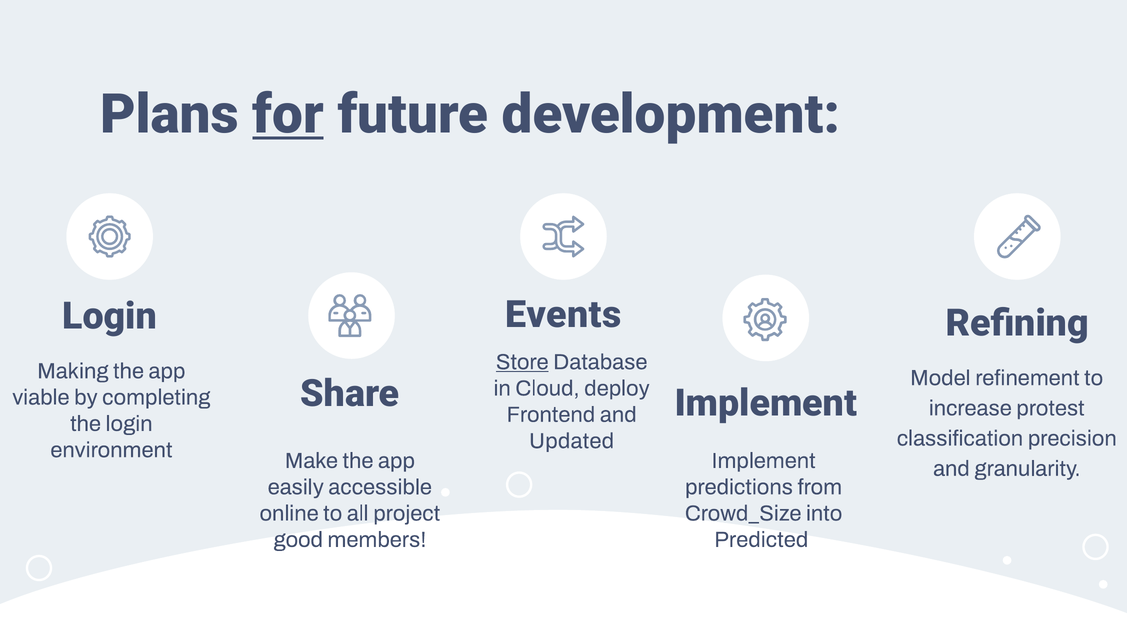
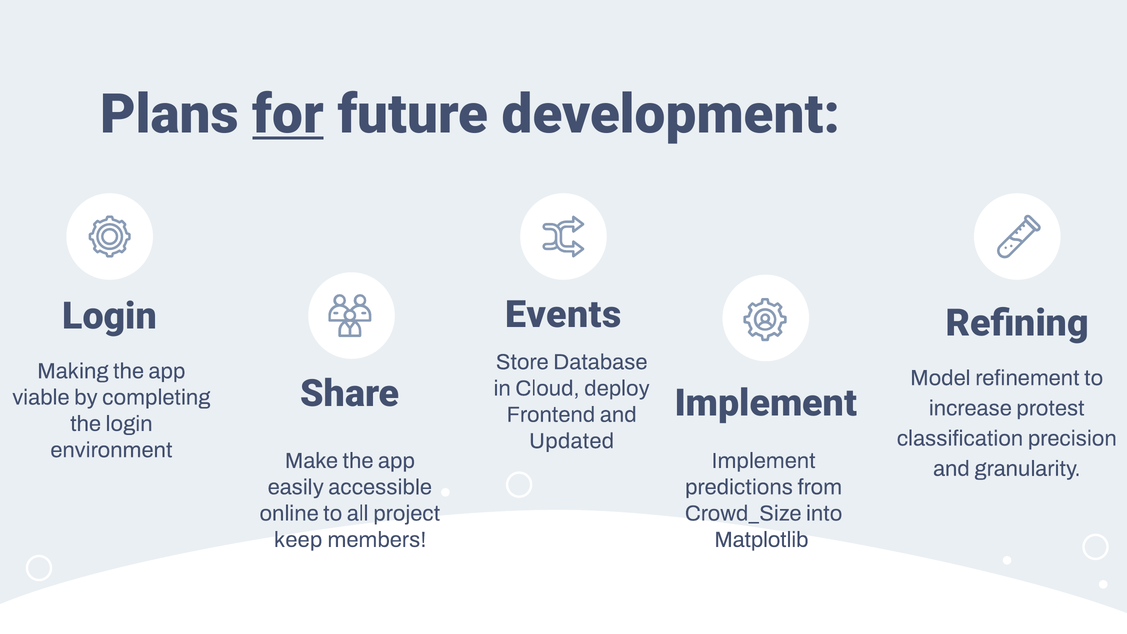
Store underline: present -> none
good: good -> keep
Predicted: Predicted -> Matplotlib
